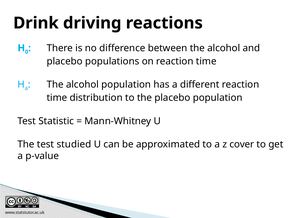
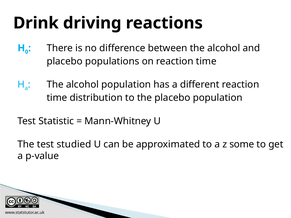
cover: cover -> some
